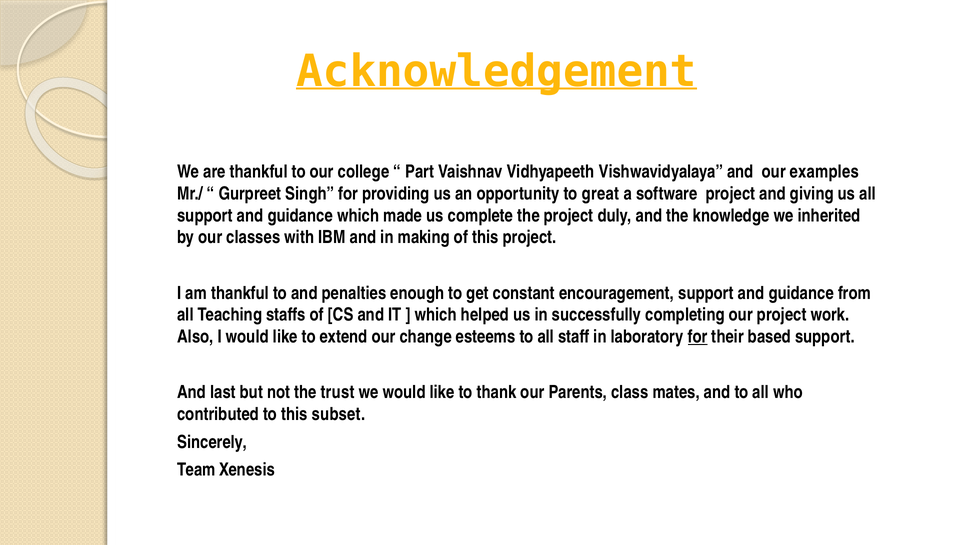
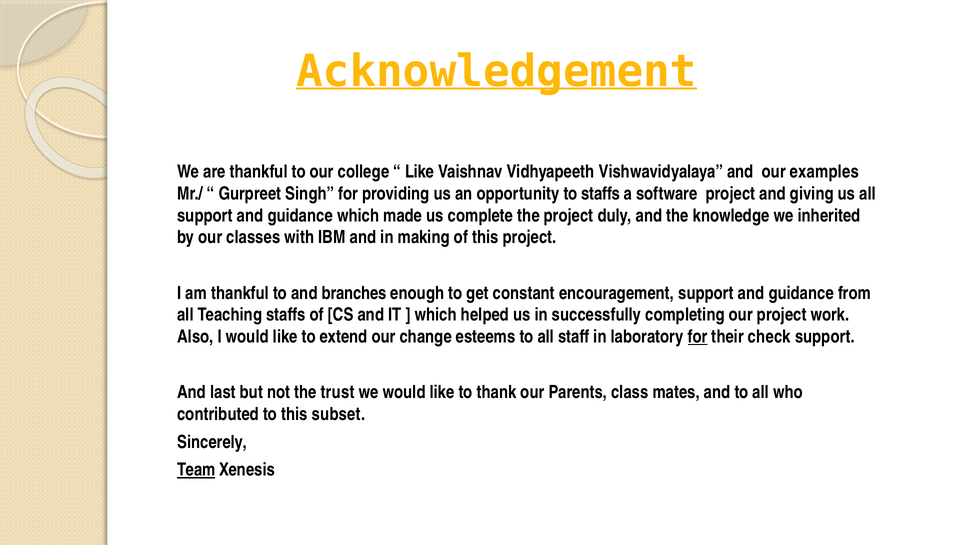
Part at (420, 172): Part -> Like
to great: great -> staffs
penalties: penalties -> branches
based: based -> check
Team underline: none -> present
